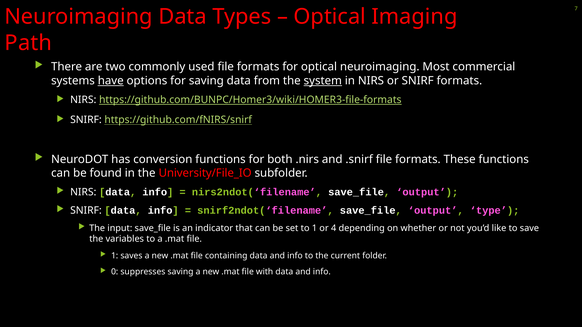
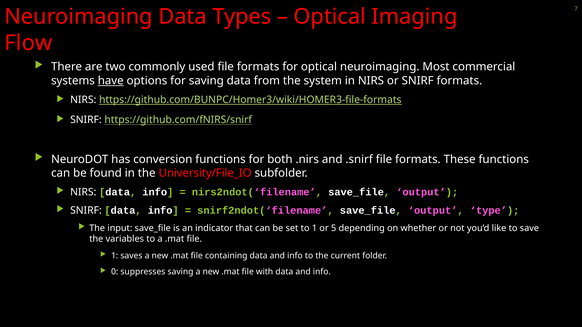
Path: Path -> Flow
system underline: present -> none
4: 4 -> 5
